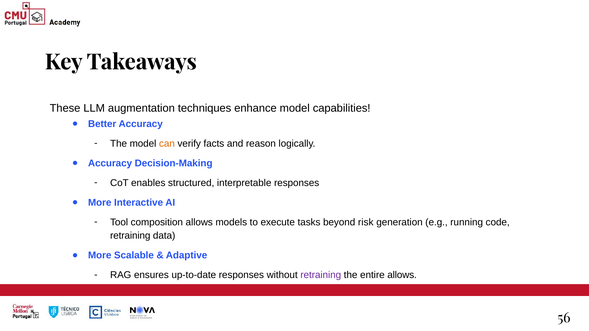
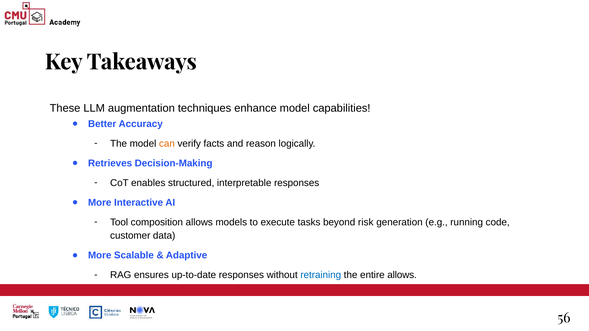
Accuracy at (110, 163): Accuracy -> Retrieves
retraining at (130, 236): retraining -> customer
retraining at (321, 275) colour: purple -> blue
